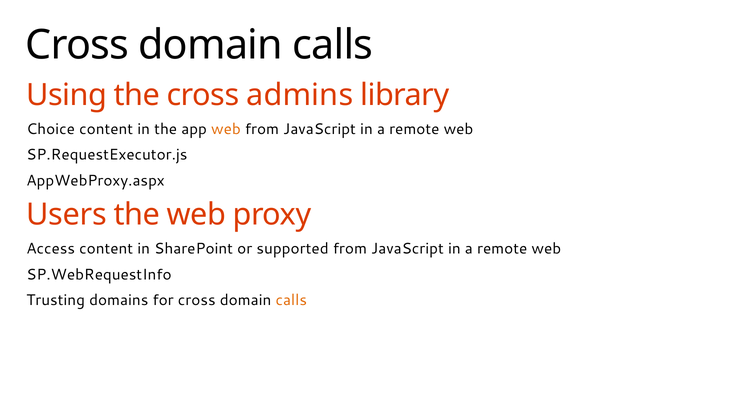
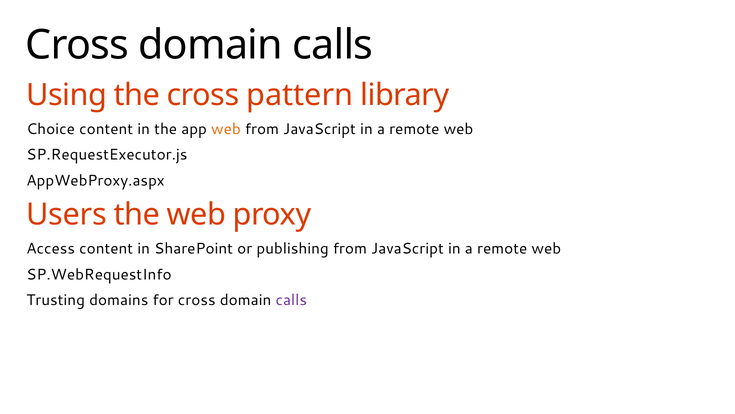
admins: admins -> pattern
supported: supported -> publishing
calls at (291, 300) colour: orange -> purple
